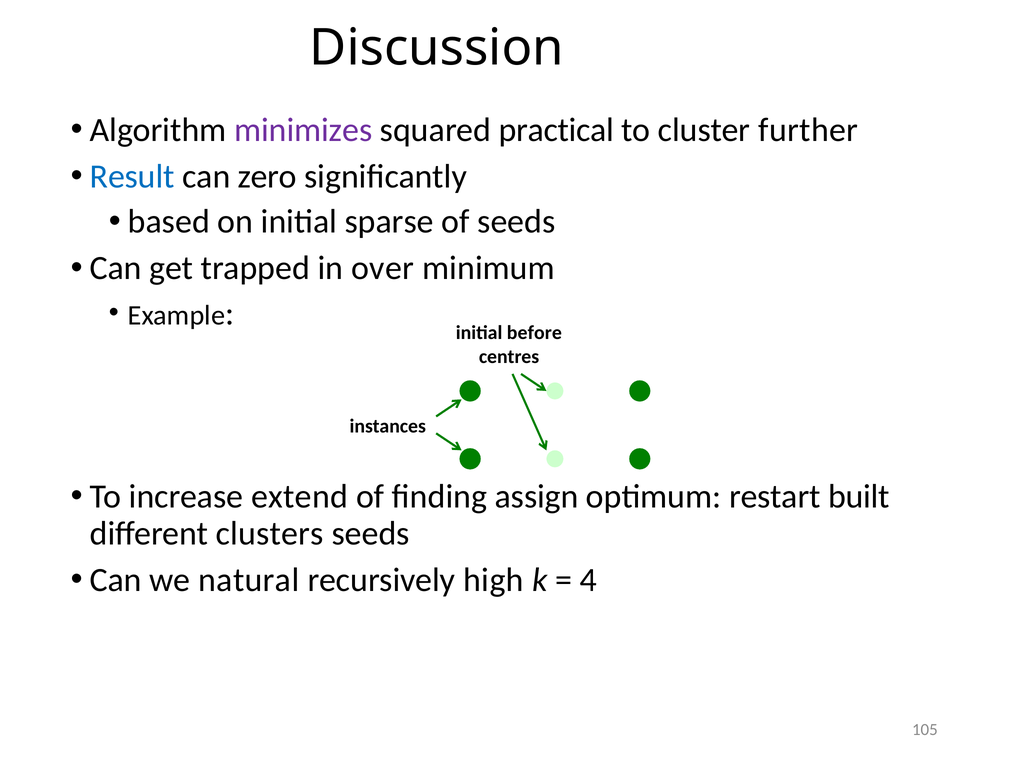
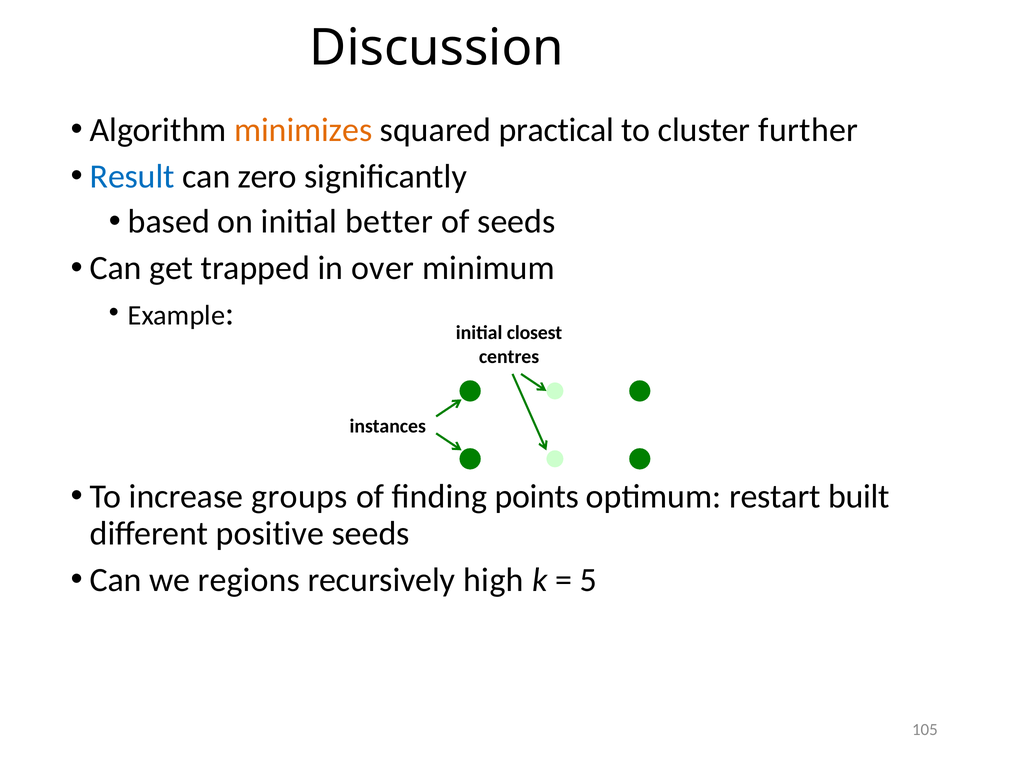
minimizes colour: purple -> orange
sparse: sparse -> better
before: before -> closest
extend: extend -> groups
assign: assign -> points
clusters: clusters -> positive
natural: natural -> regions
4: 4 -> 5
